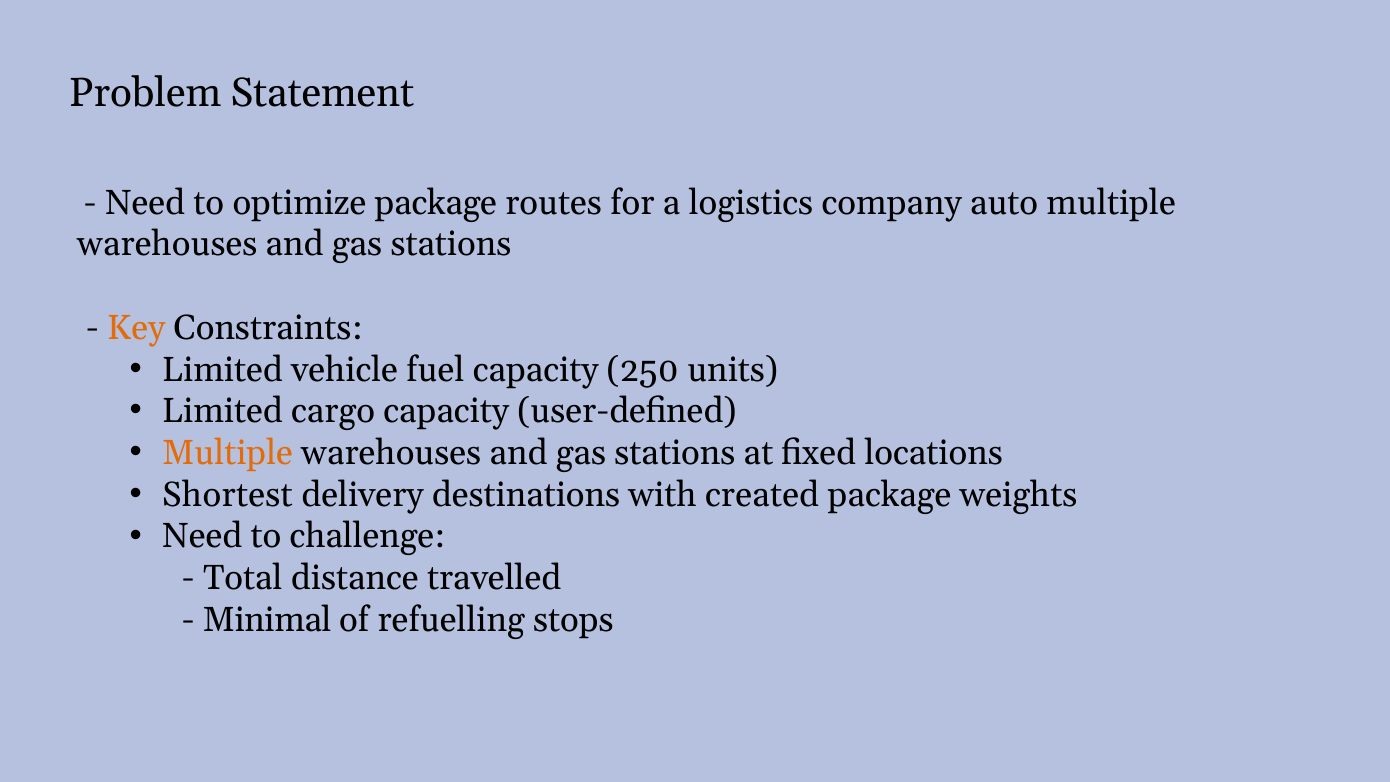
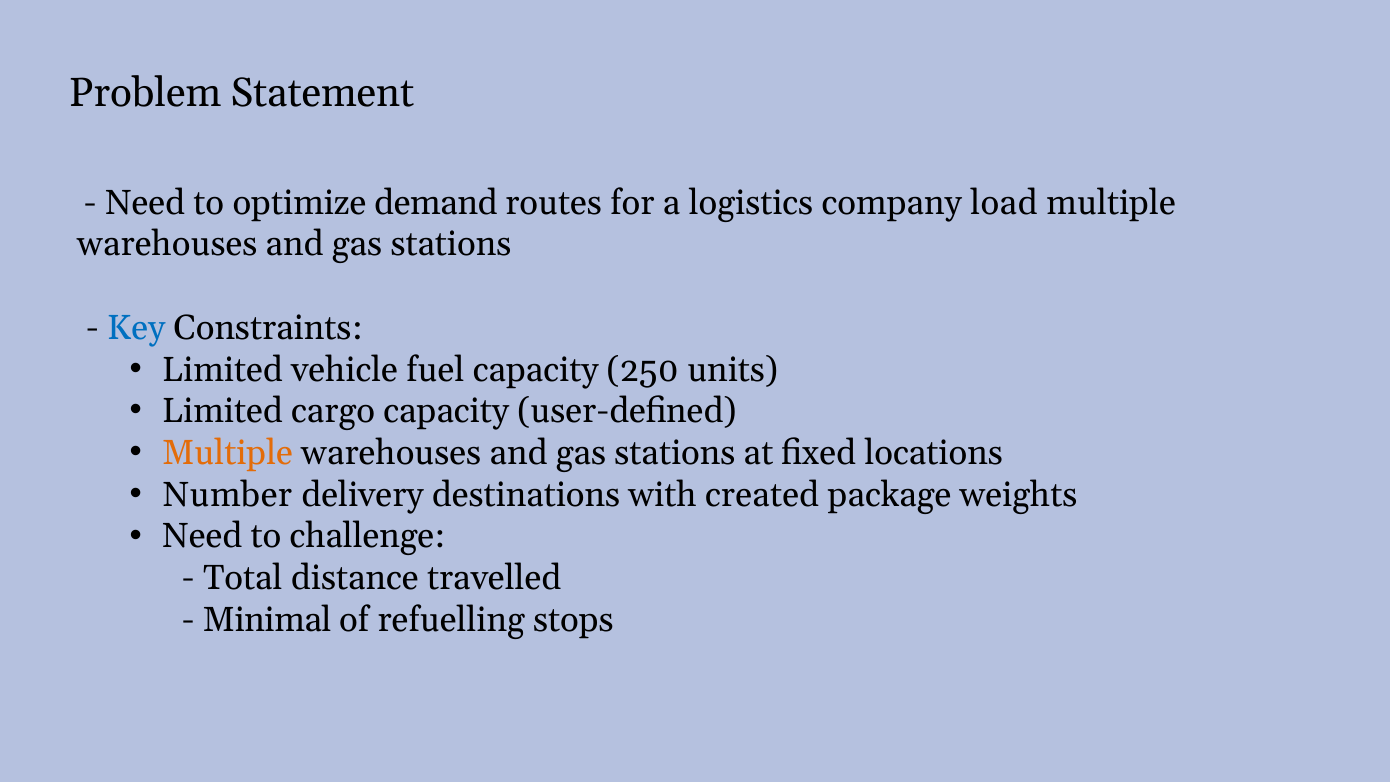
optimize package: package -> demand
auto: auto -> load
Key colour: orange -> blue
Shortest: Shortest -> Number
